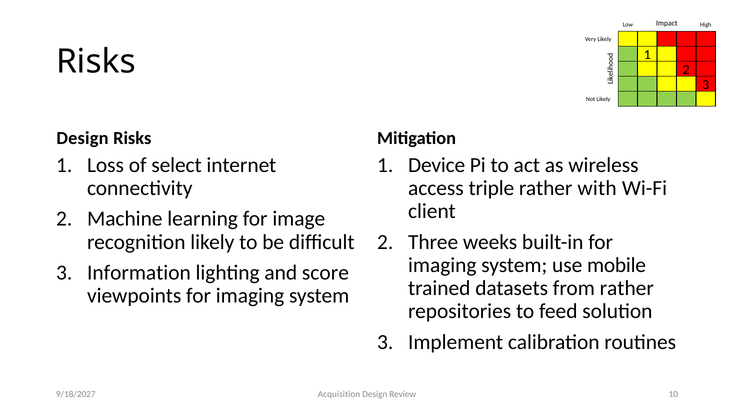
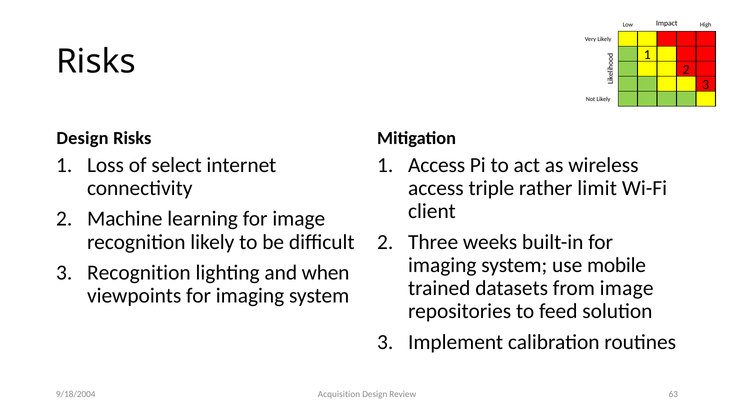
1 Device: Device -> Access
with: with -> limit
3 Information: Information -> Recognition
score: score -> when
from rather: rather -> image
10: 10 -> 63
9/18/2027: 9/18/2027 -> 9/18/2004
